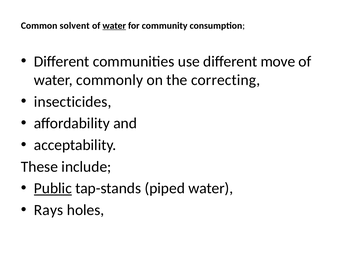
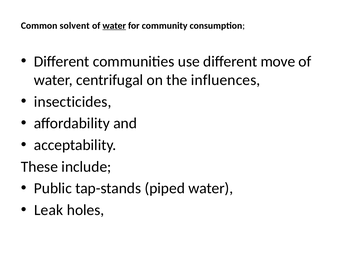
commonly: commonly -> centrifugal
correcting: correcting -> influences
Public underline: present -> none
Rays: Rays -> Leak
